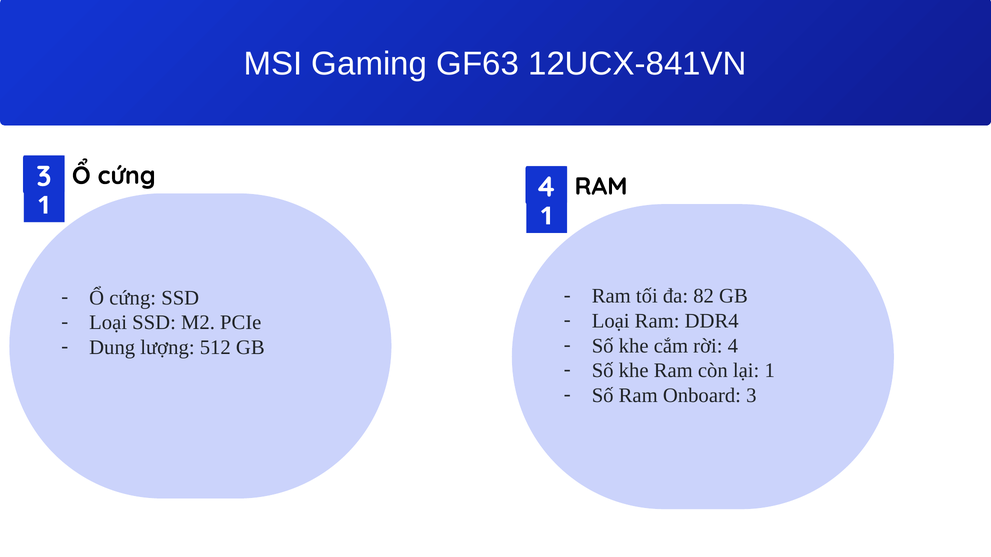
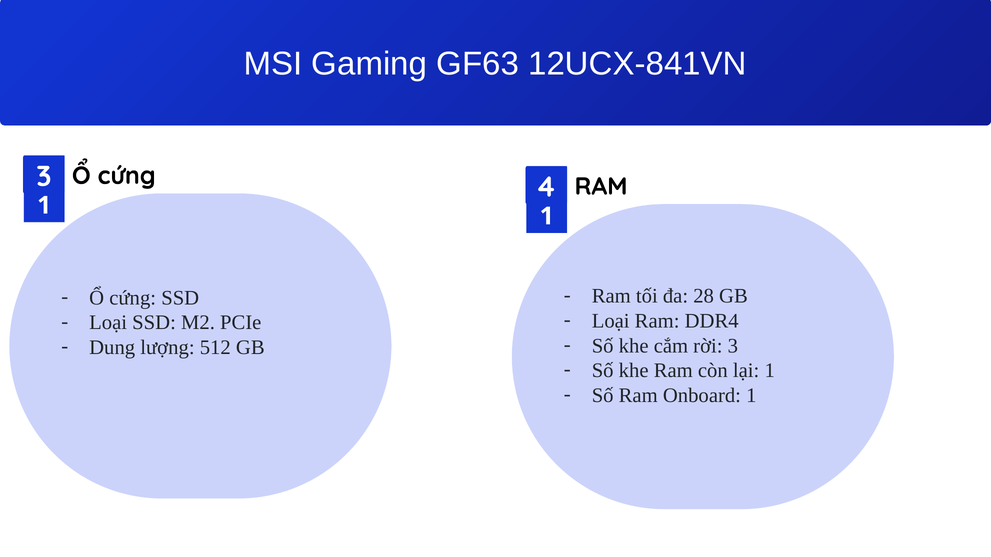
82: 82 -> 28
rời 4: 4 -> 3
Onboard 3: 3 -> 1
